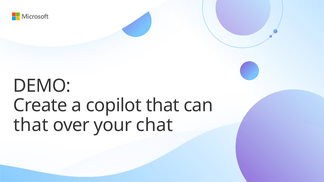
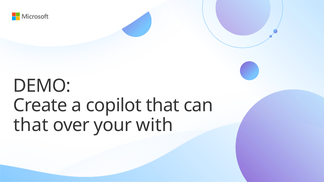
chat: chat -> with
